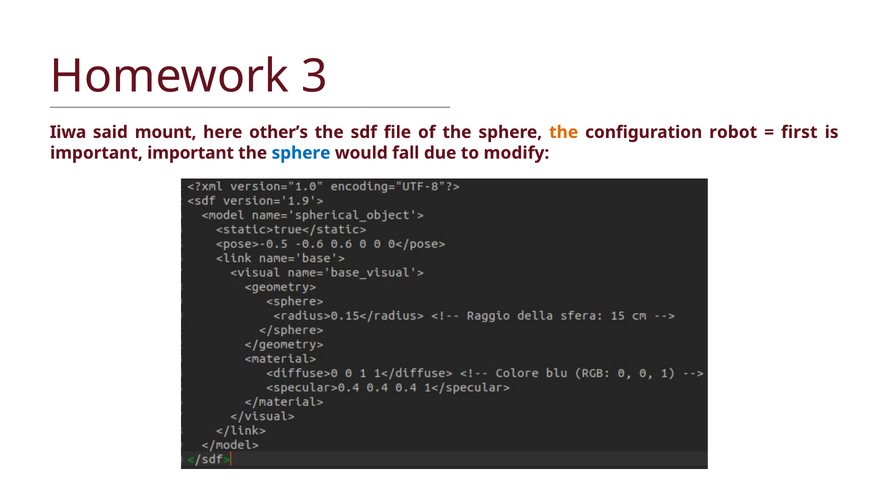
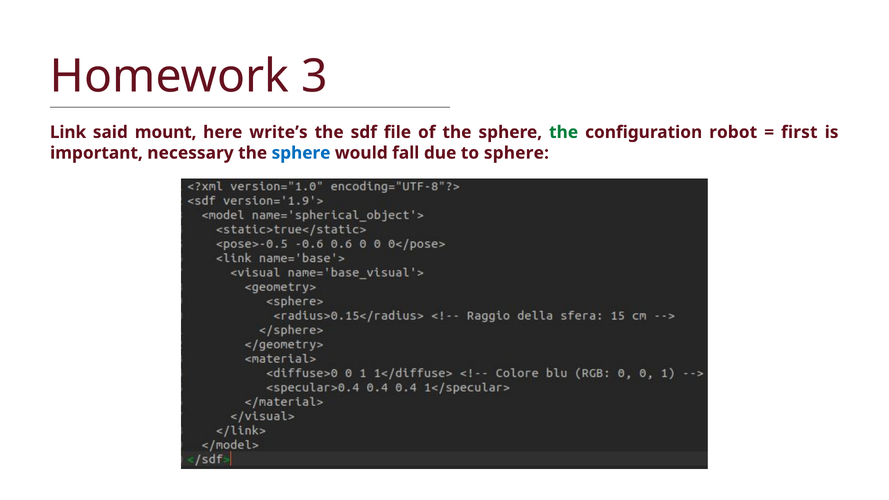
Iiwa: Iiwa -> Link
other’s: other’s -> write’s
the at (564, 132) colour: orange -> green
important important: important -> necessary
to modify: modify -> sphere
